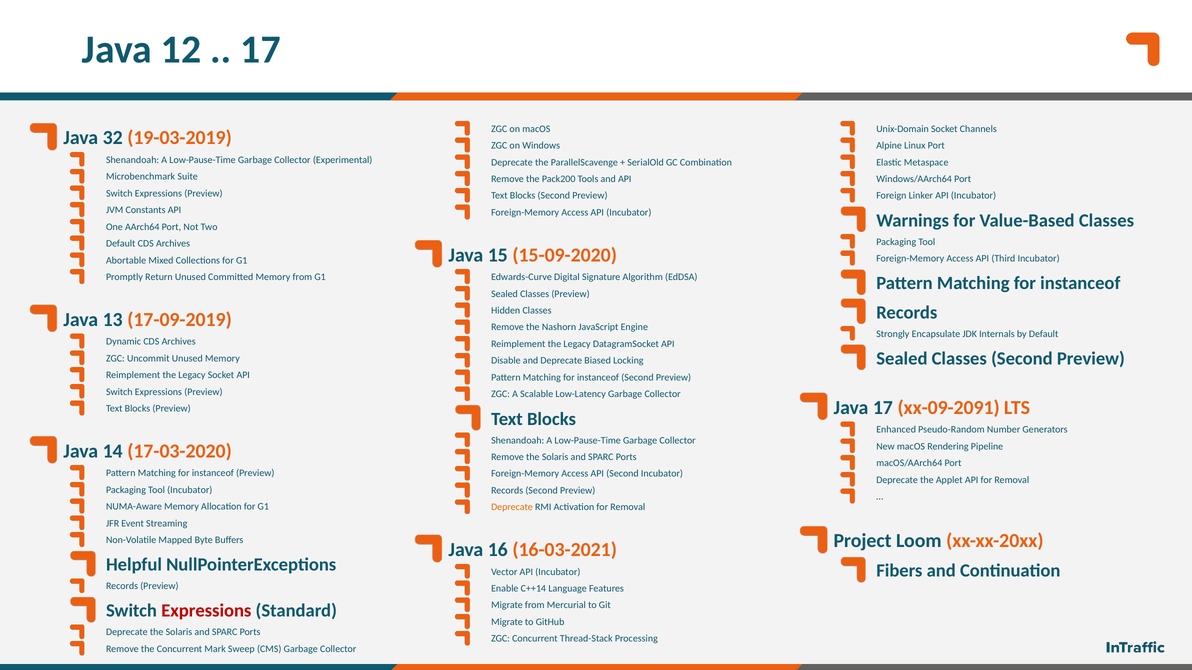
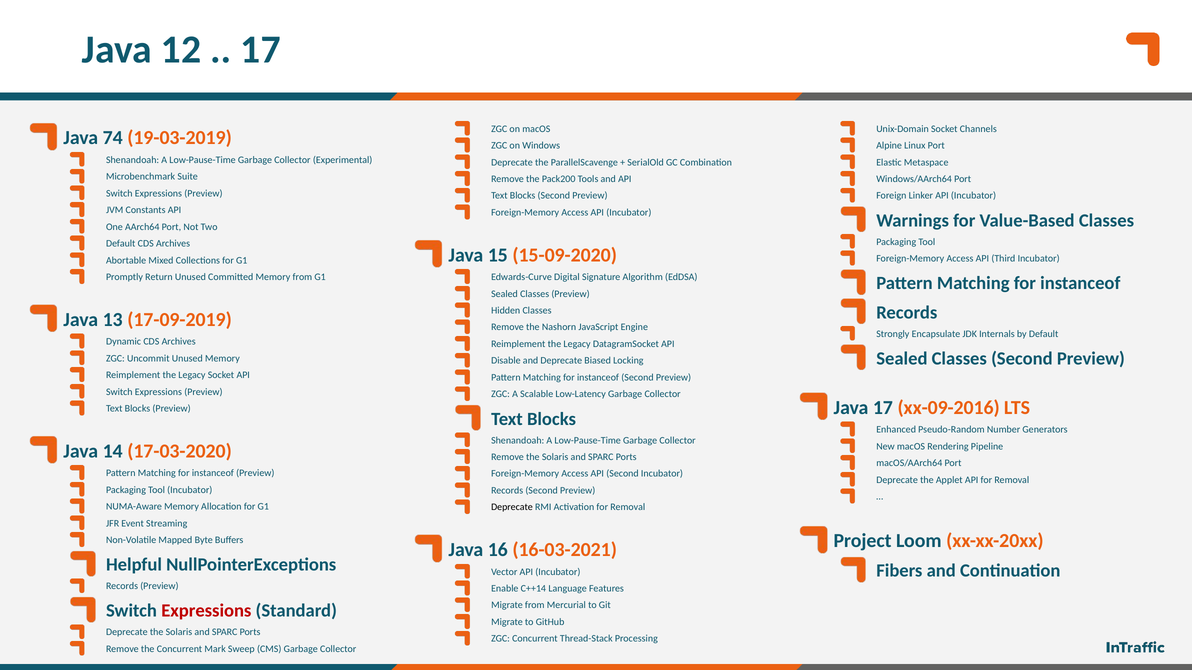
32: 32 -> 74
xx-09-2091: xx-09-2091 -> xx-09-2016
Deprecate at (512, 508) colour: orange -> black
